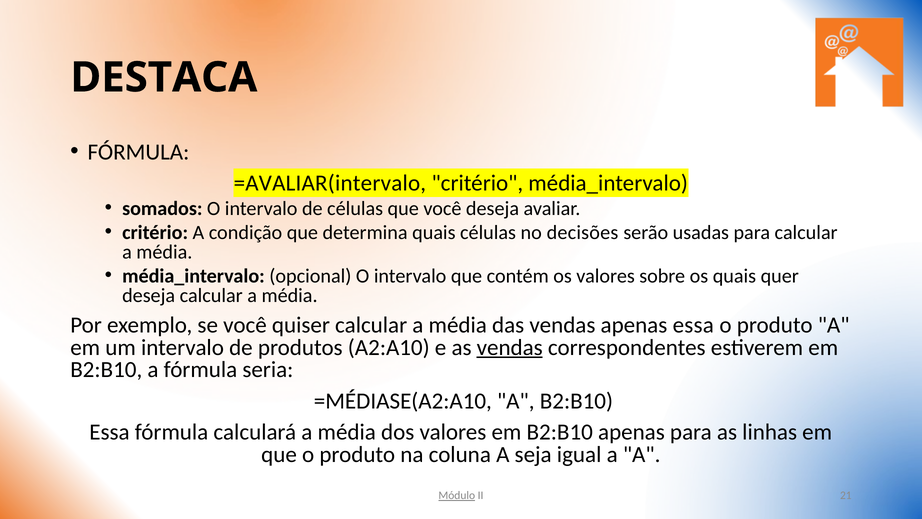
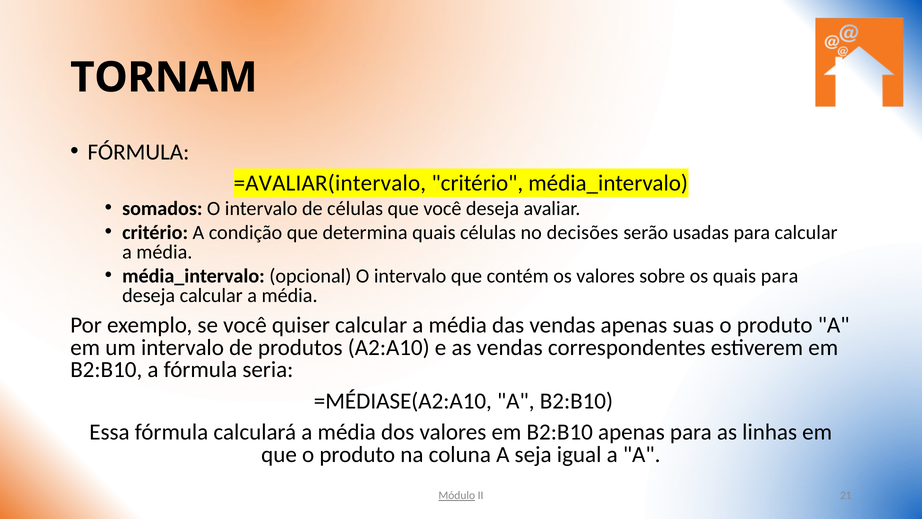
DESTACA: DESTACA -> TORNAM
quais quer: quer -> para
apenas essa: essa -> suas
vendas at (510, 347) underline: present -> none
